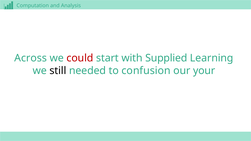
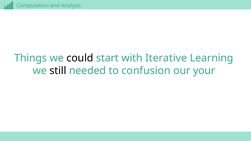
Across: Across -> Things
could colour: red -> black
Supplied: Supplied -> Iterative
